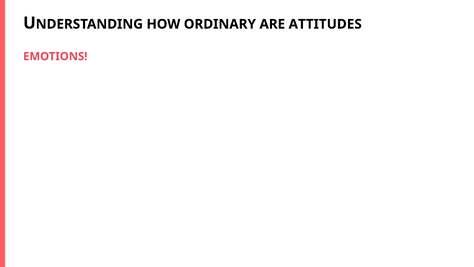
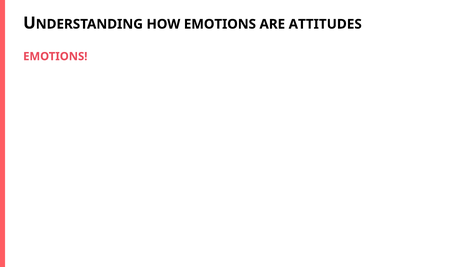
HOW ORDINARY: ORDINARY -> EMOTIONS
